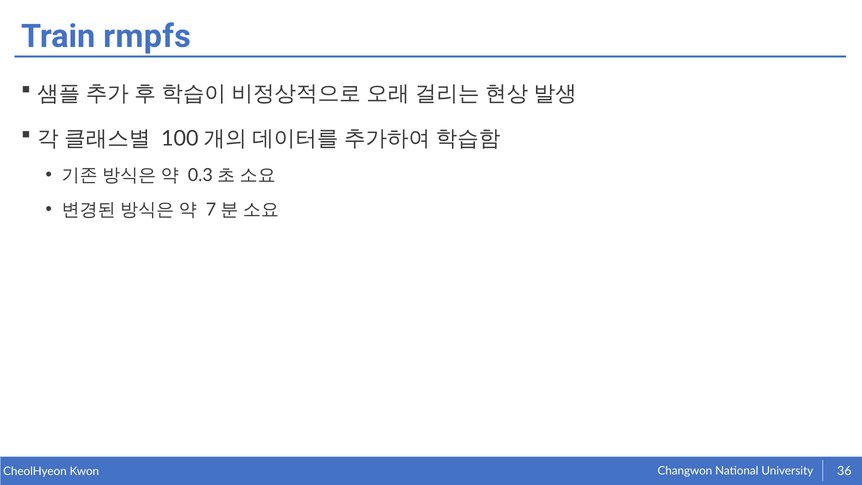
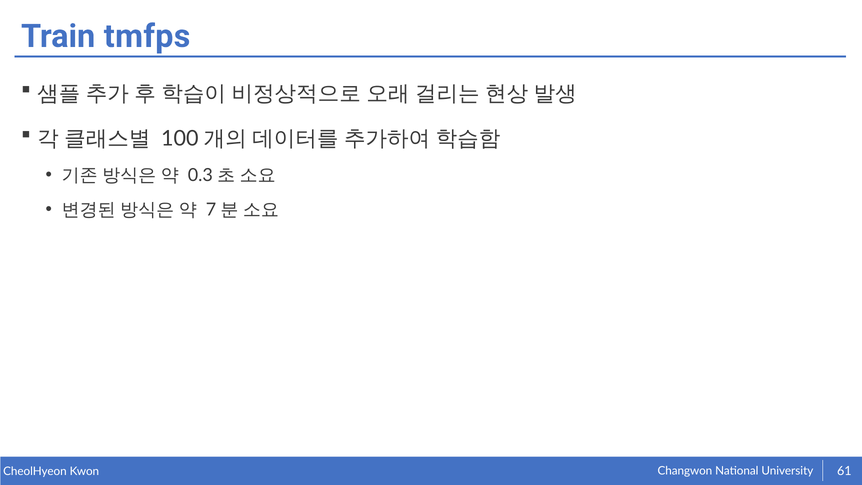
rmpfs: rmpfs -> tmfps
36: 36 -> 61
